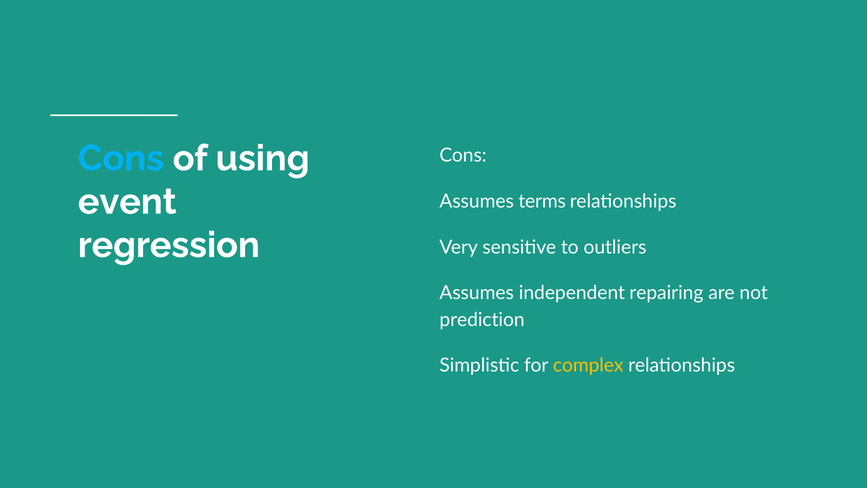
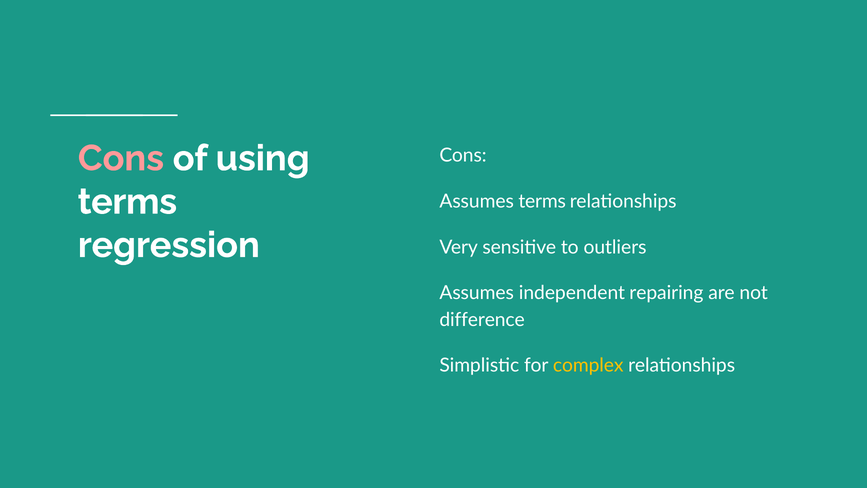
Cons at (121, 158) colour: light blue -> pink
event at (127, 202): event -> terms
prediction: prediction -> difference
